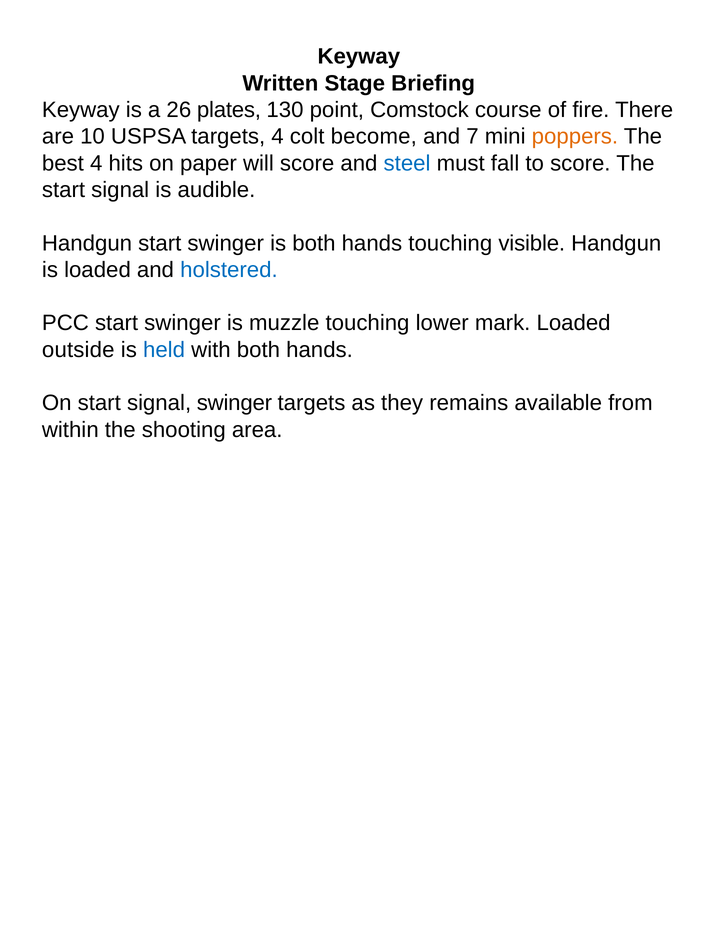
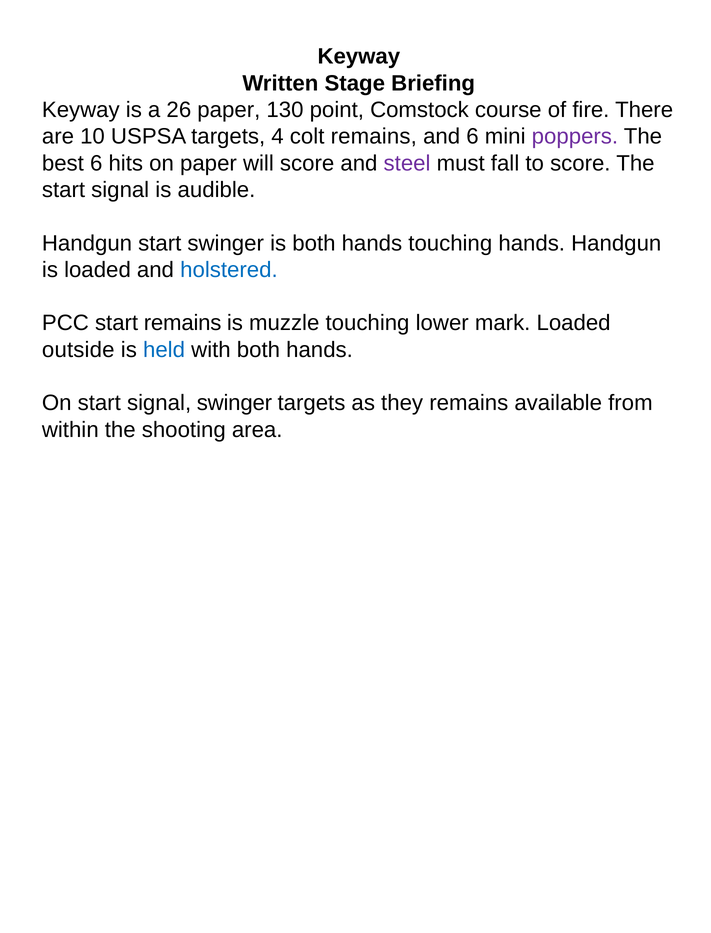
26 plates: plates -> paper
colt become: become -> remains
and 7: 7 -> 6
poppers colour: orange -> purple
best 4: 4 -> 6
steel colour: blue -> purple
touching visible: visible -> hands
PCC start swinger: swinger -> remains
